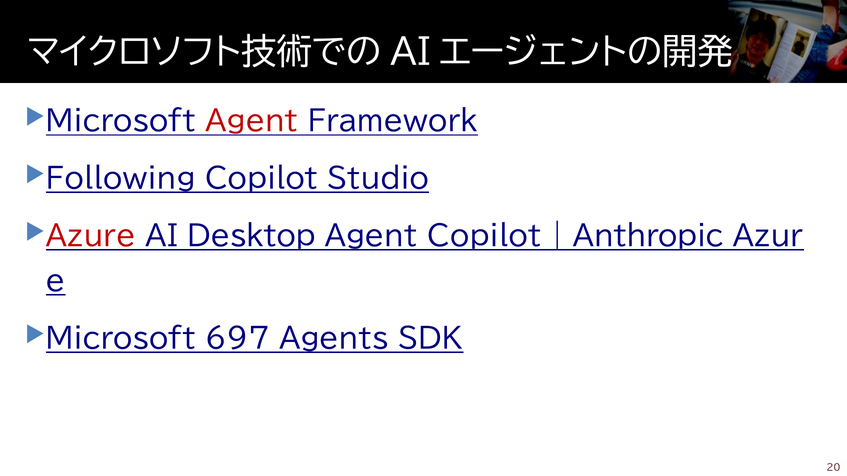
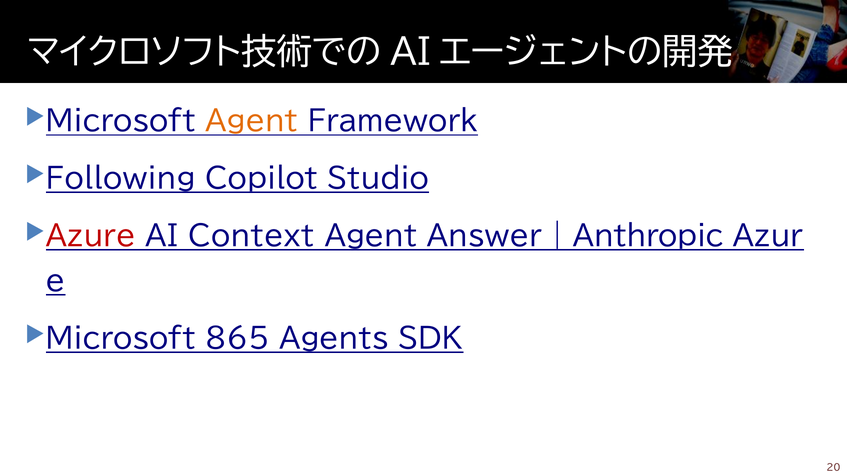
Agent at (252, 122) colour: red -> orange
Desktop: Desktop -> Context
Agent Copilot: Copilot -> Answer
697: 697 -> 865
